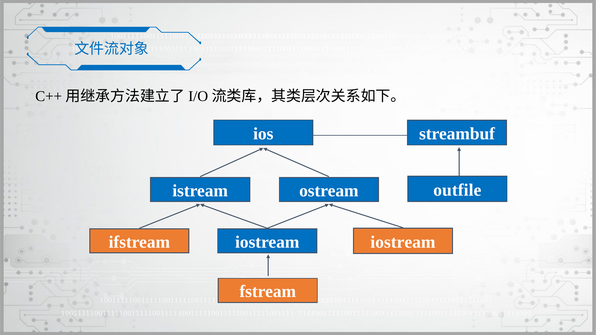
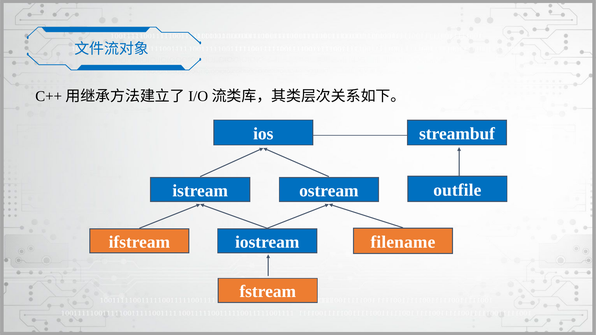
ifstream iostream: iostream -> filename
